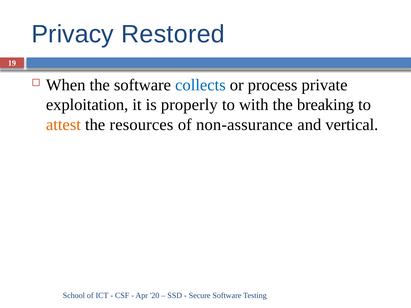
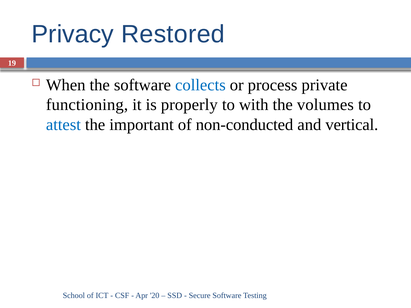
exploitation: exploitation -> functioning
breaking: breaking -> volumes
attest colour: orange -> blue
resources: resources -> important
non-assurance: non-assurance -> non-conducted
